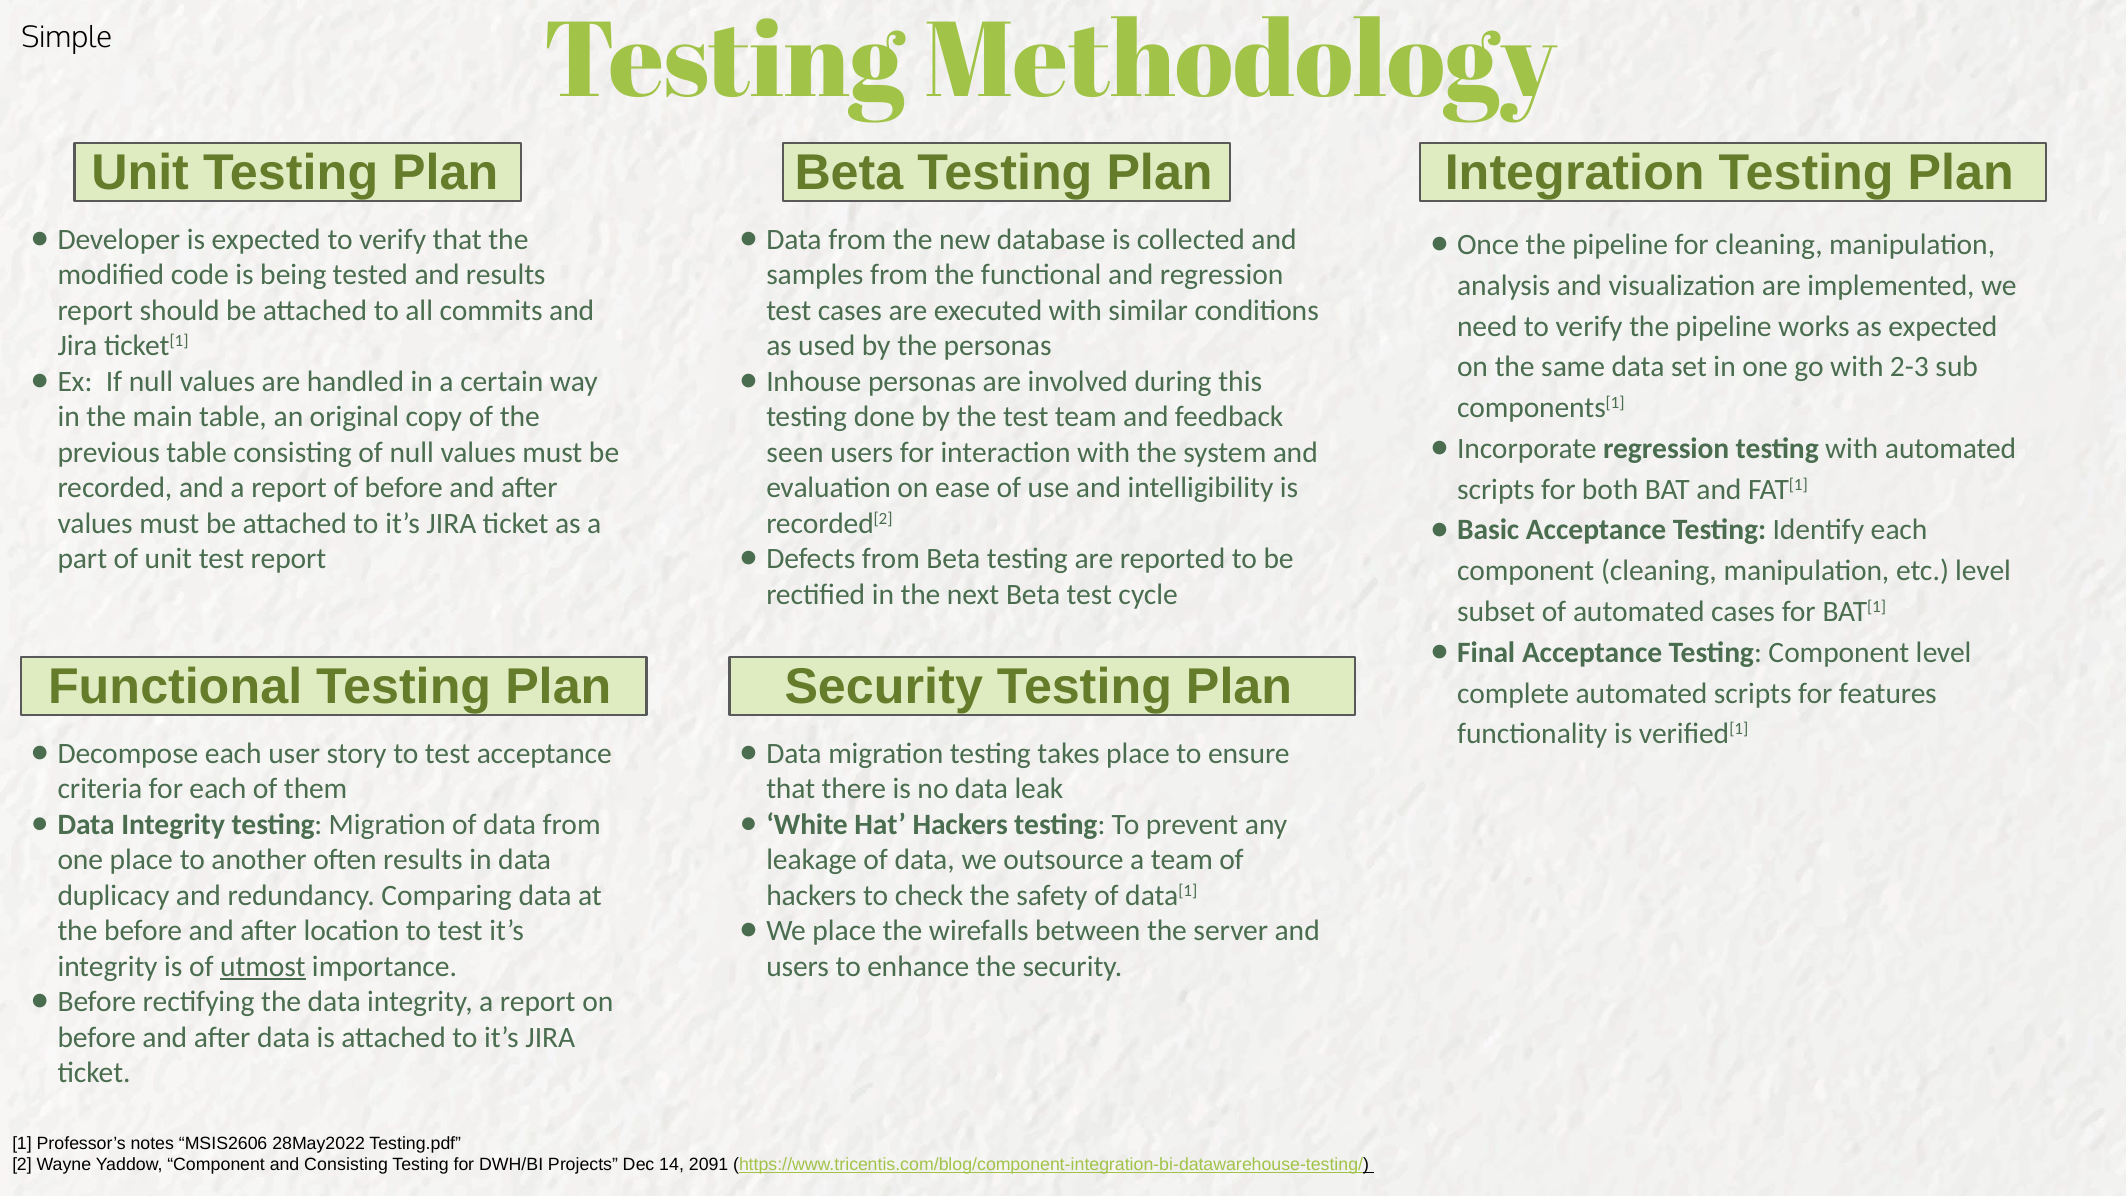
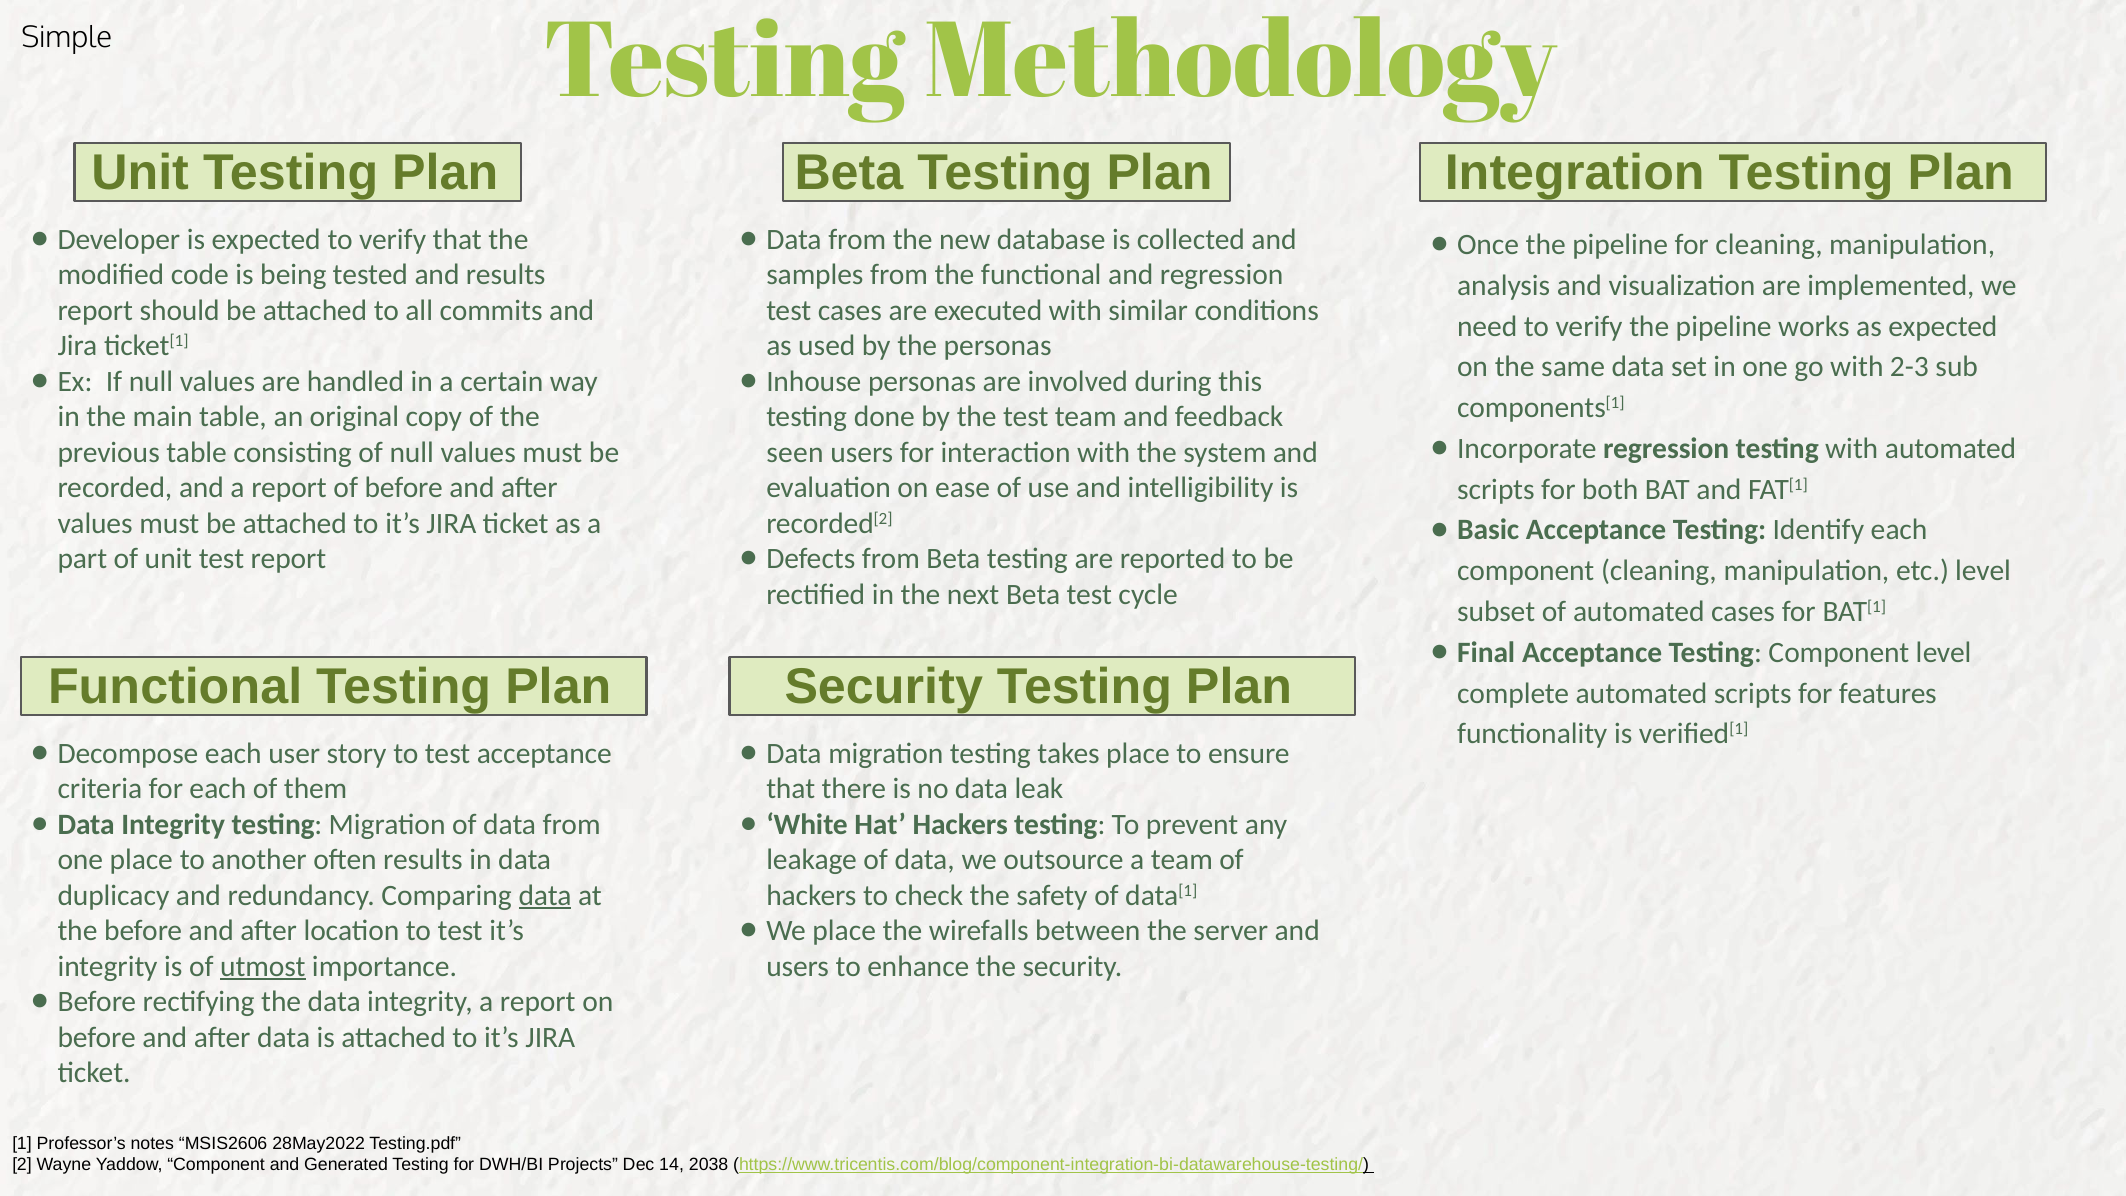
data at (545, 895) underline: none -> present
and Consisting: Consisting -> Generated
2091: 2091 -> 2038
